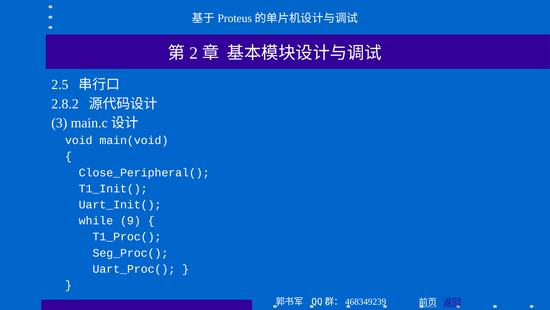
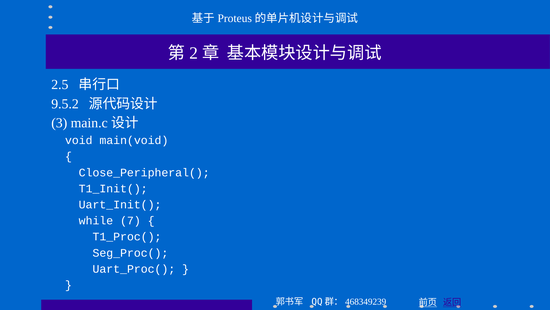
2.8.2: 2.8.2 -> 9.5.2
9: 9 -> 7
